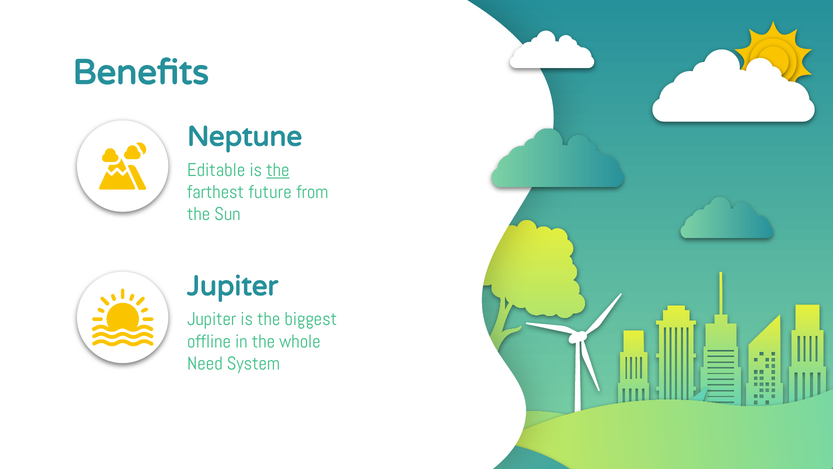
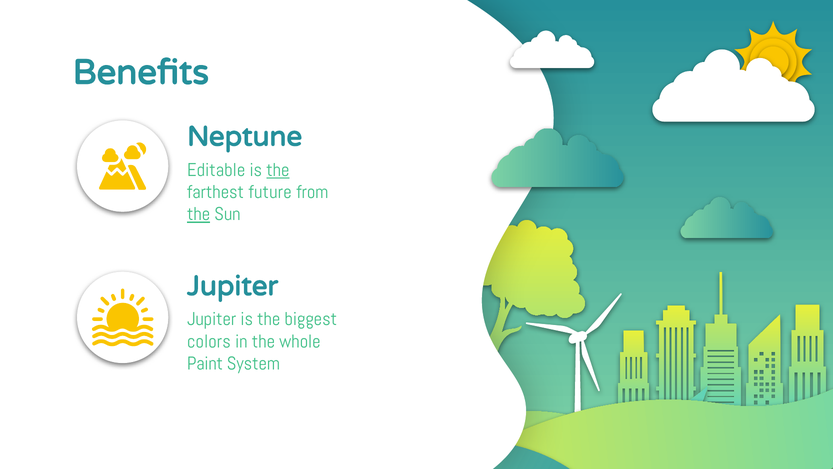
the at (199, 214) underline: none -> present
offline: offline -> colors
Need: Need -> Paint
